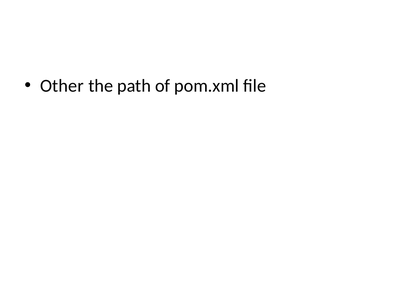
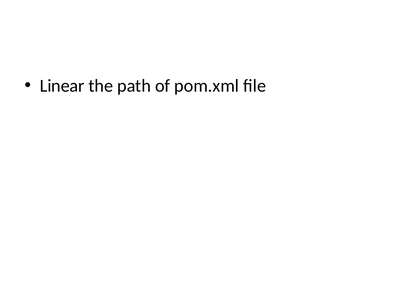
Other: Other -> Linear
